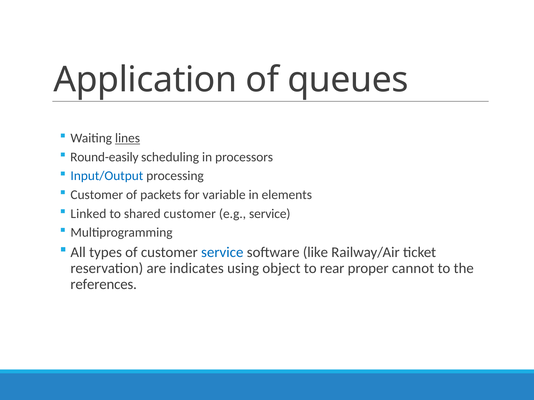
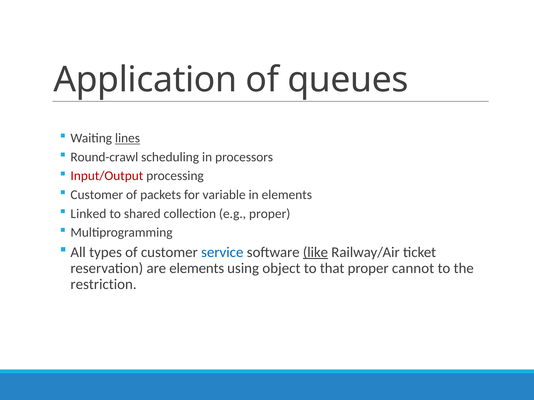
Round-easily: Round-easily -> Round-crawl
Input/Output colour: blue -> red
shared customer: customer -> collection
e.g service: service -> proper
like underline: none -> present
are indicates: indicates -> elements
rear: rear -> that
references: references -> restriction
